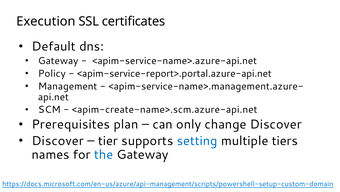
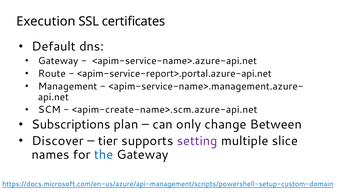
Policy: Policy -> Route
Prerequisites: Prerequisites -> Subscriptions
change Discover: Discover -> Between
setting colour: blue -> purple
tiers: tiers -> slice
